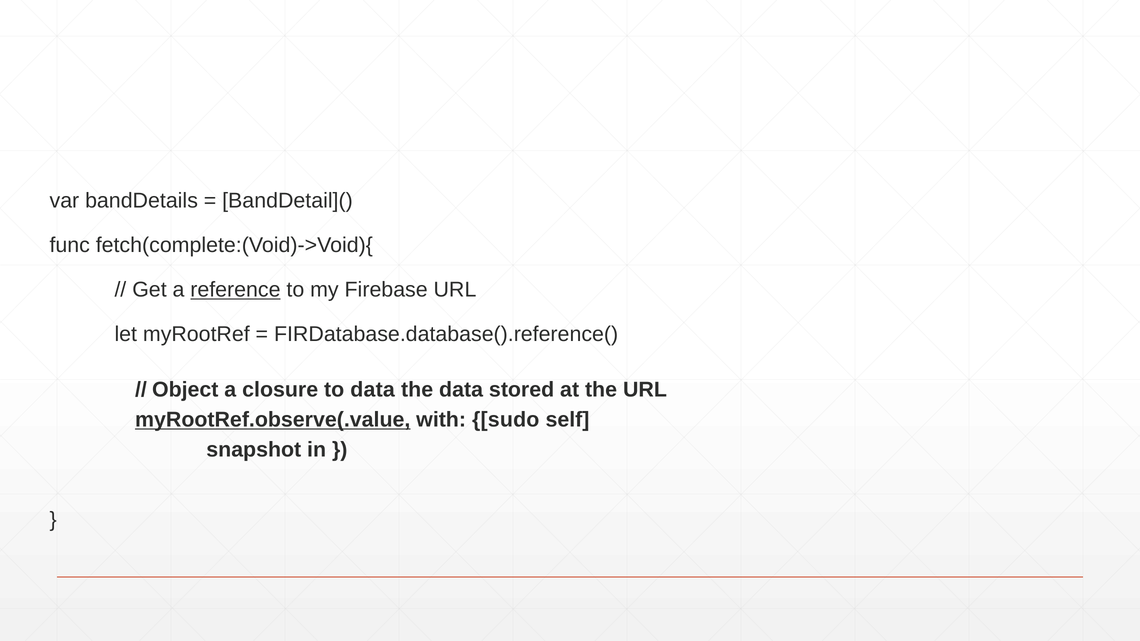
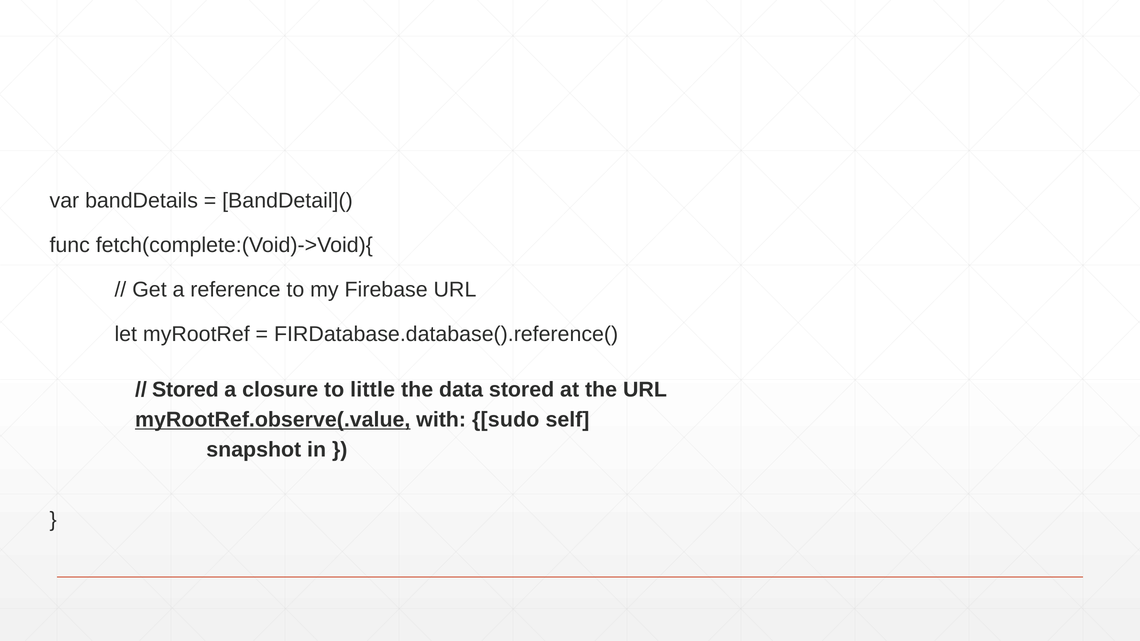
reference underline: present -> none
Object at (185, 390): Object -> Stored
to data: data -> little
